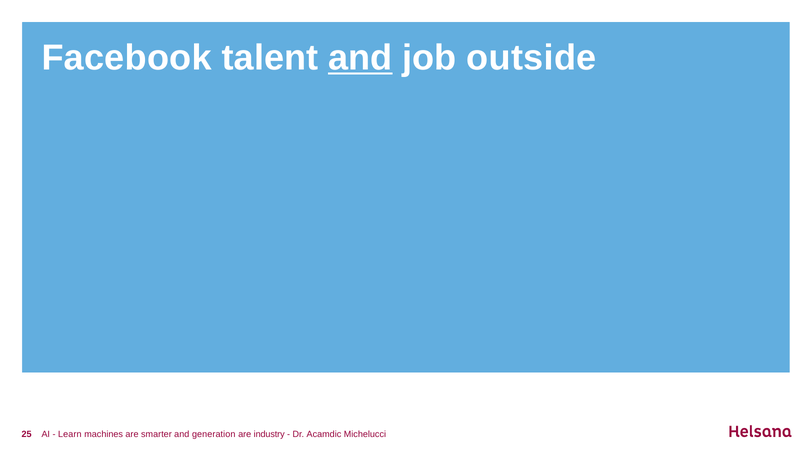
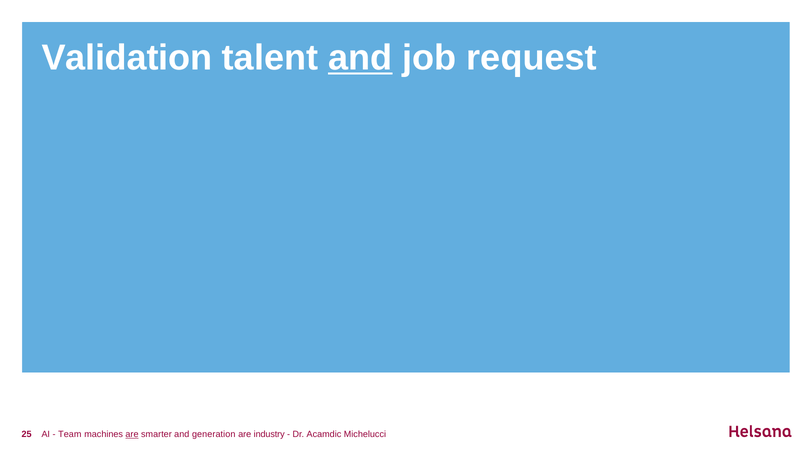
Facebook: Facebook -> Validation
outside: outside -> request
Learn: Learn -> Team
are at (132, 434) underline: none -> present
